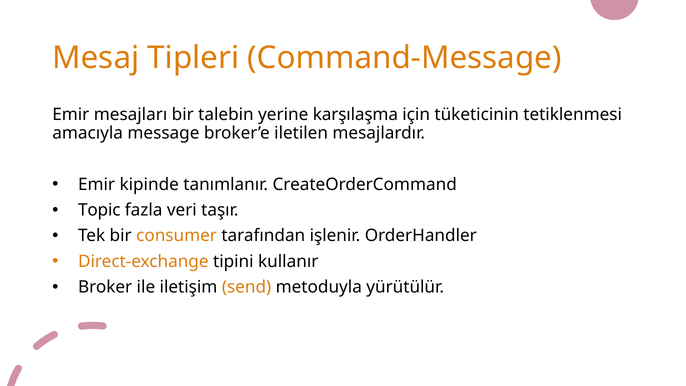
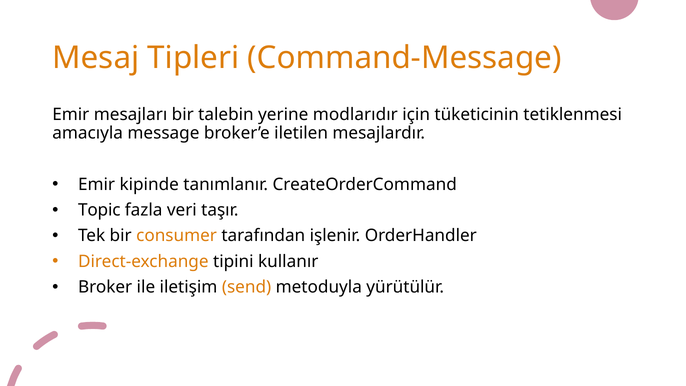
karşılaşma: karşılaşma -> modlarıdır
